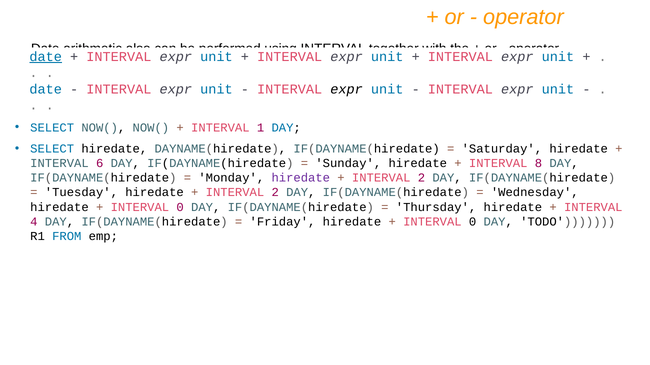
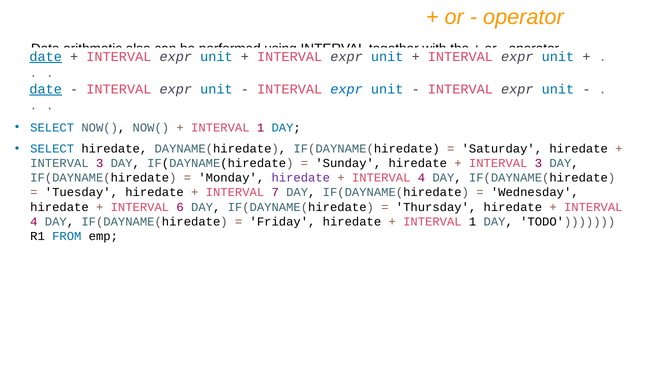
date at (46, 89) underline: none -> present
expr at (347, 89) colour: black -> blue
6 at (100, 164): 6 -> 3
8 at (538, 164): 8 -> 3
2 at (421, 178): 2 -> 4
2 at (275, 193): 2 -> 7
0 at (180, 207): 0 -> 6
0 at (473, 222): 0 -> 1
